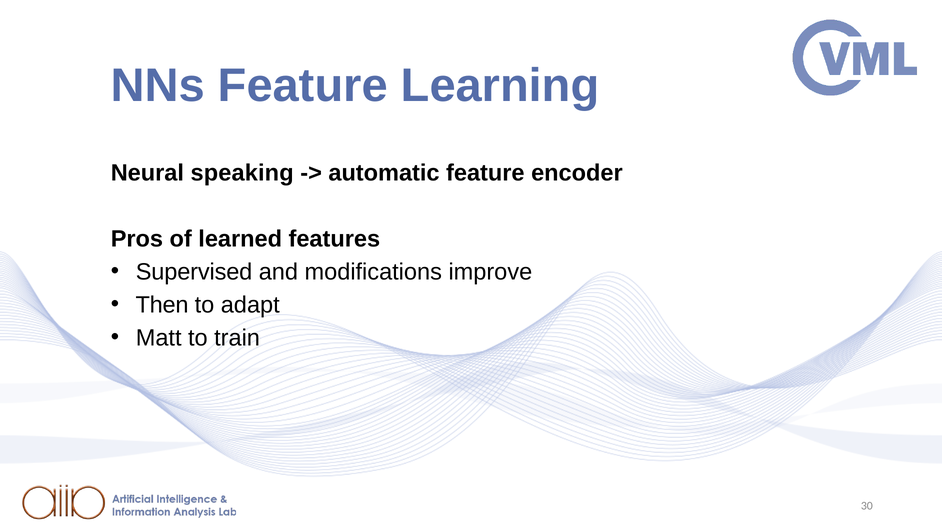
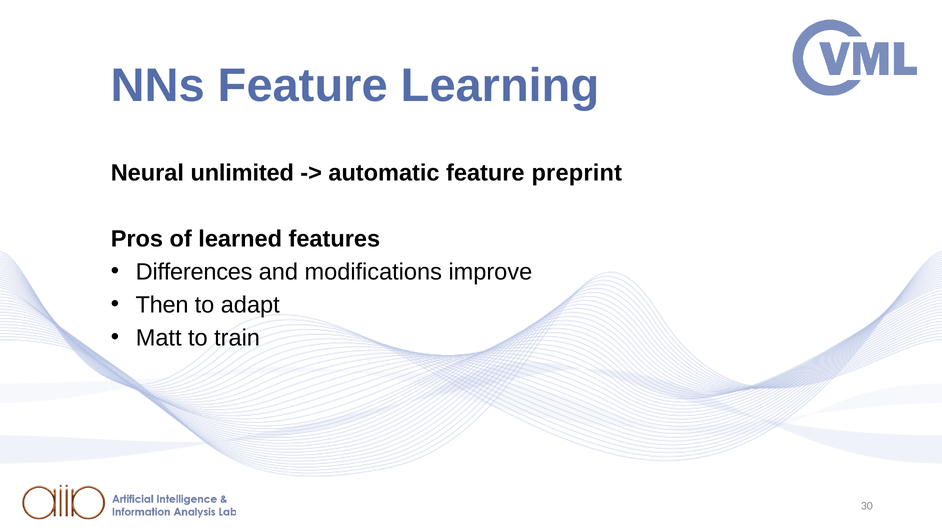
speaking: speaking -> unlimited
encoder: encoder -> preprint
Supervised: Supervised -> Differences
